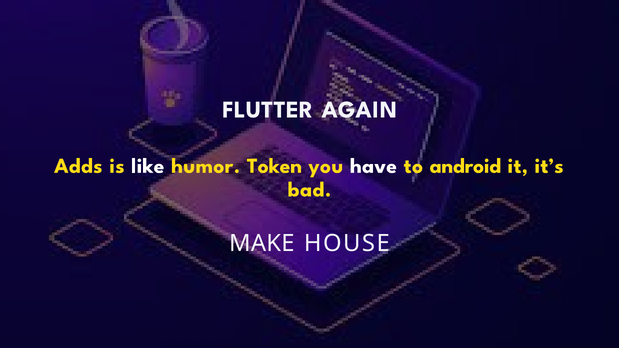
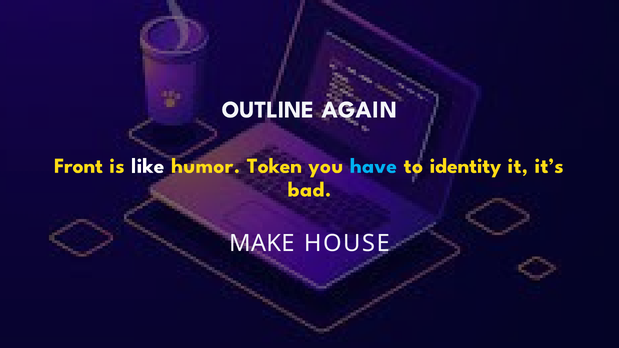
FLUTTER: FLUTTER -> OUTLINE
Adds: Adds -> Front
have colour: white -> light blue
android: android -> identity
